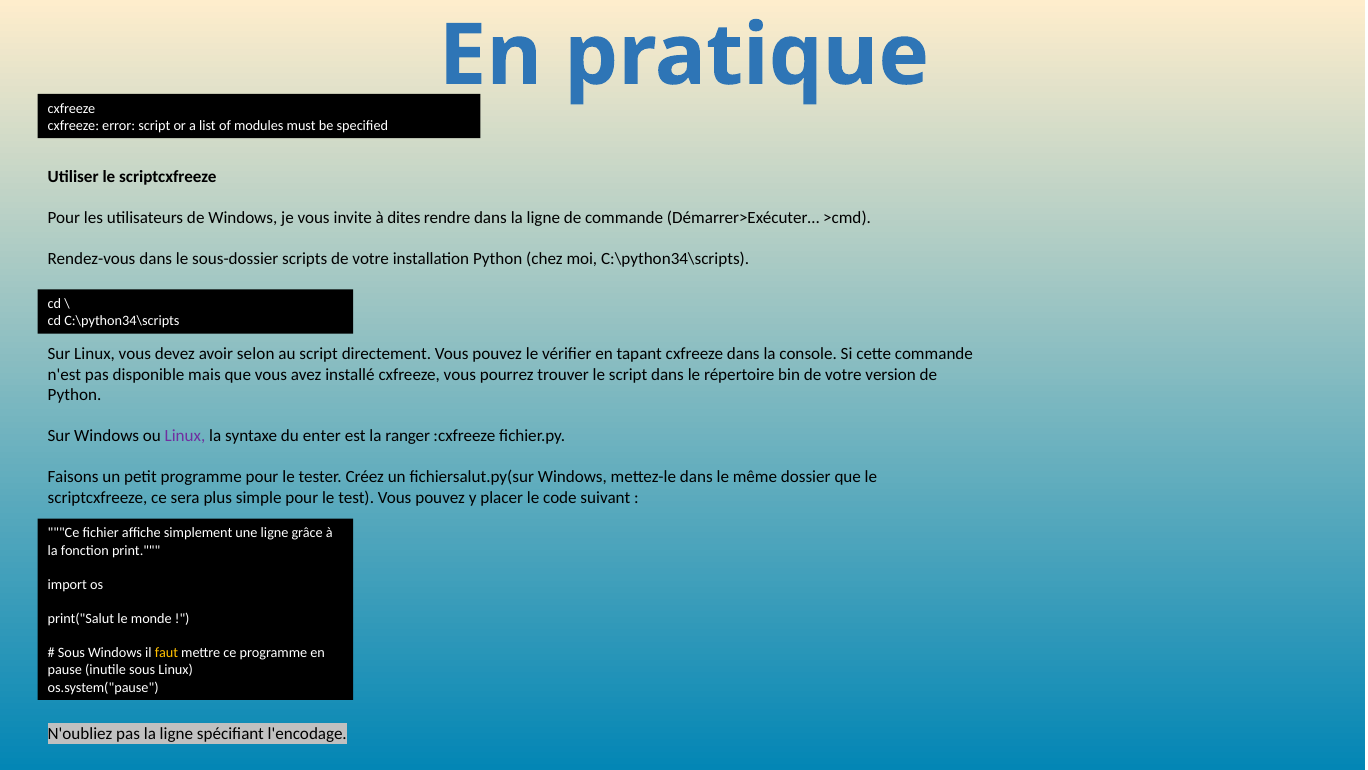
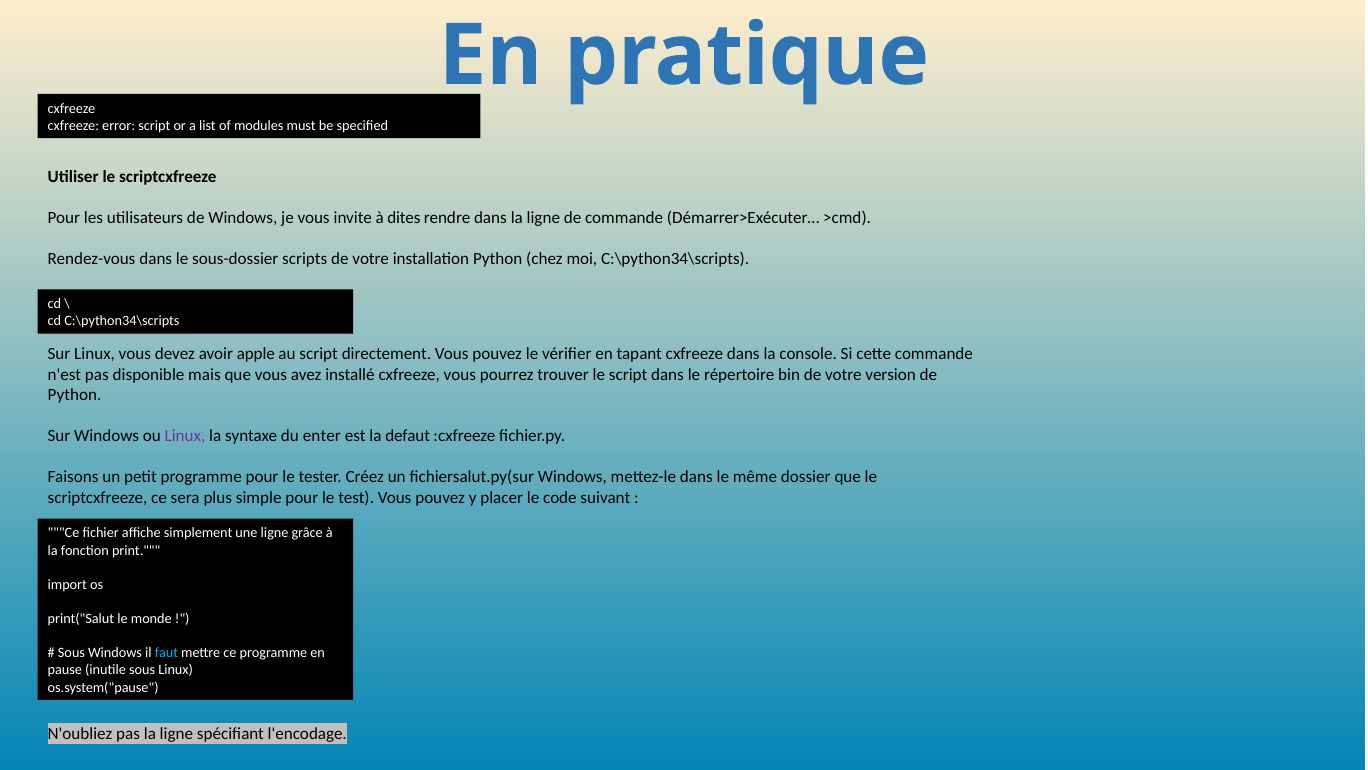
selon: selon -> apple
ranger: ranger -> defaut
faut colour: yellow -> light blue
